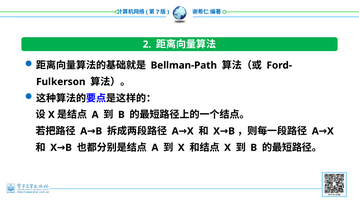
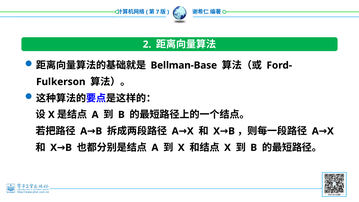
Bellman-Path: Bellman-Path -> Bellman-Base
